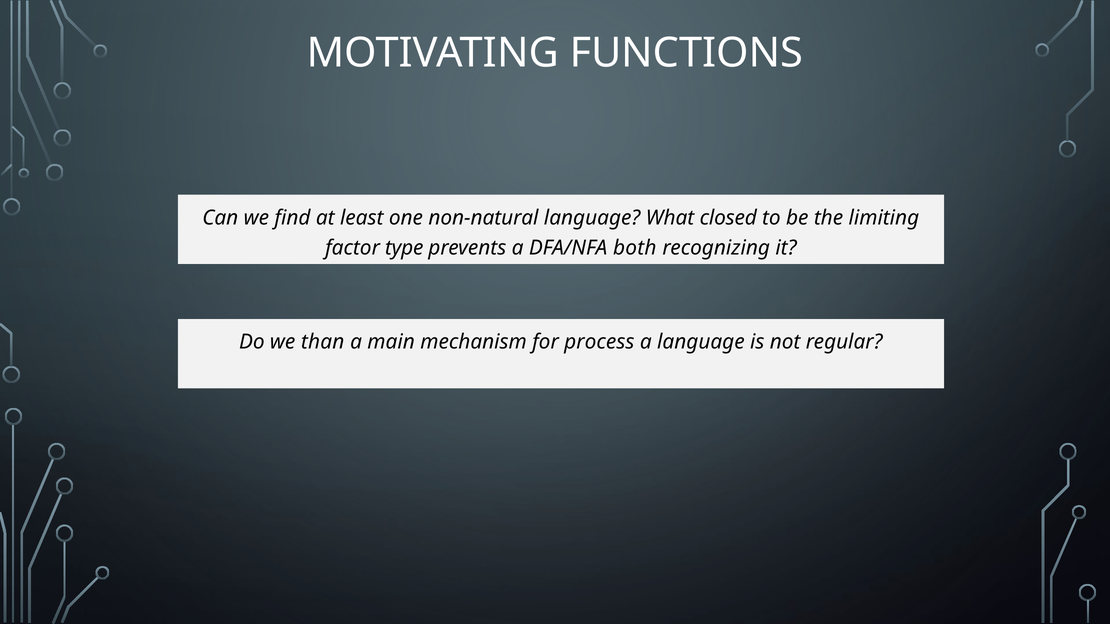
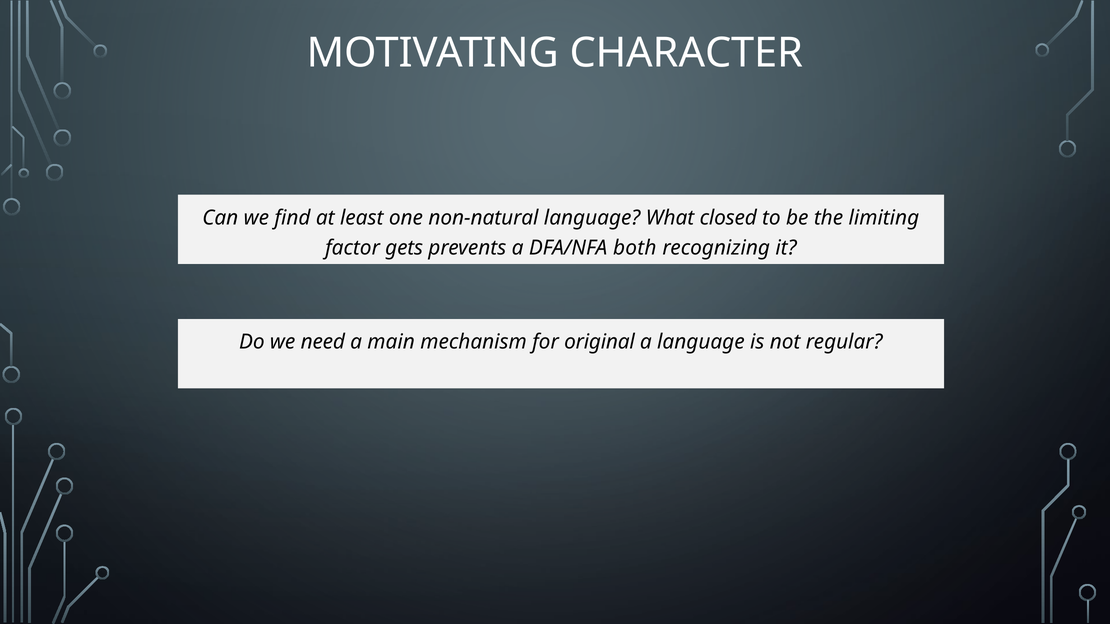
FUNCTIONS: FUNCTIONS -> CHARACTER
type: type -> gets
than: than -> need
process: process -> original
